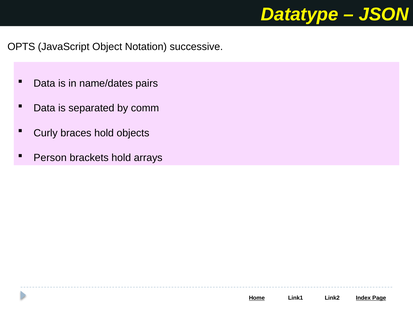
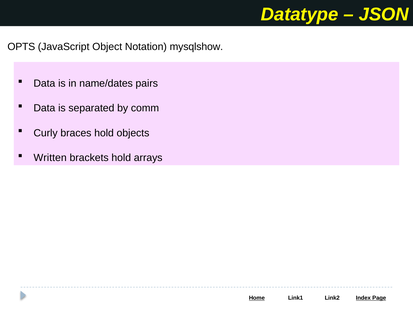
successive: successive -> mysqlshow
Person: Person -> Written
